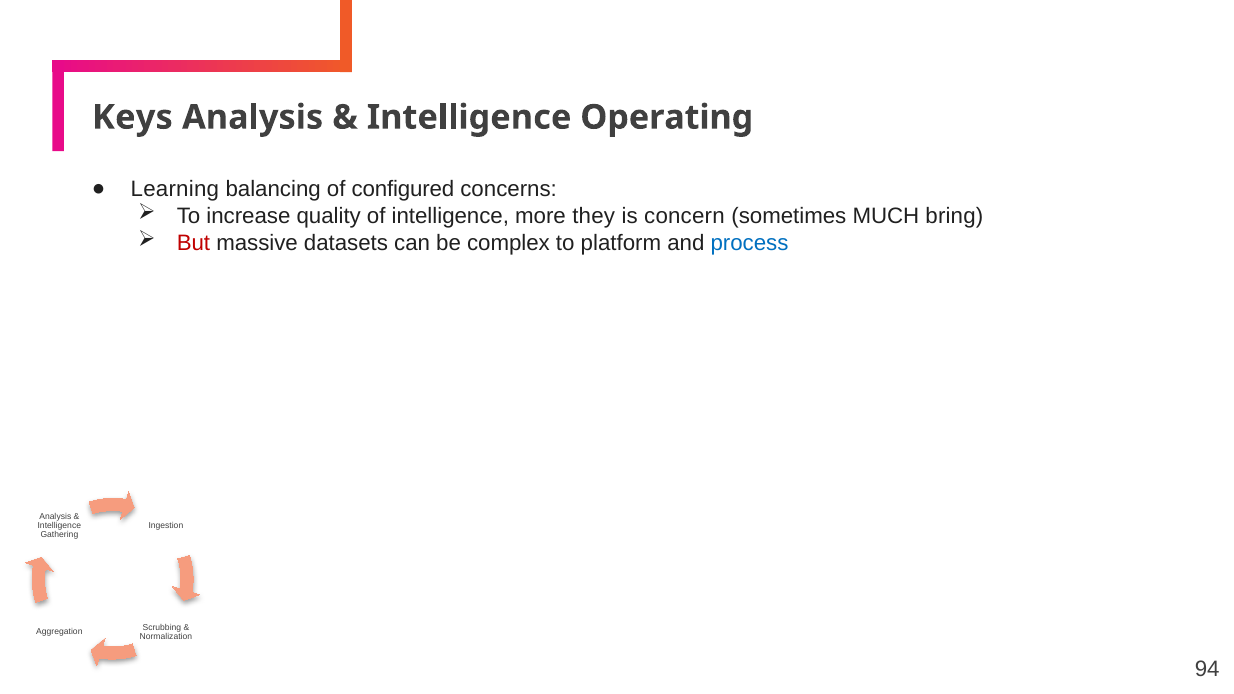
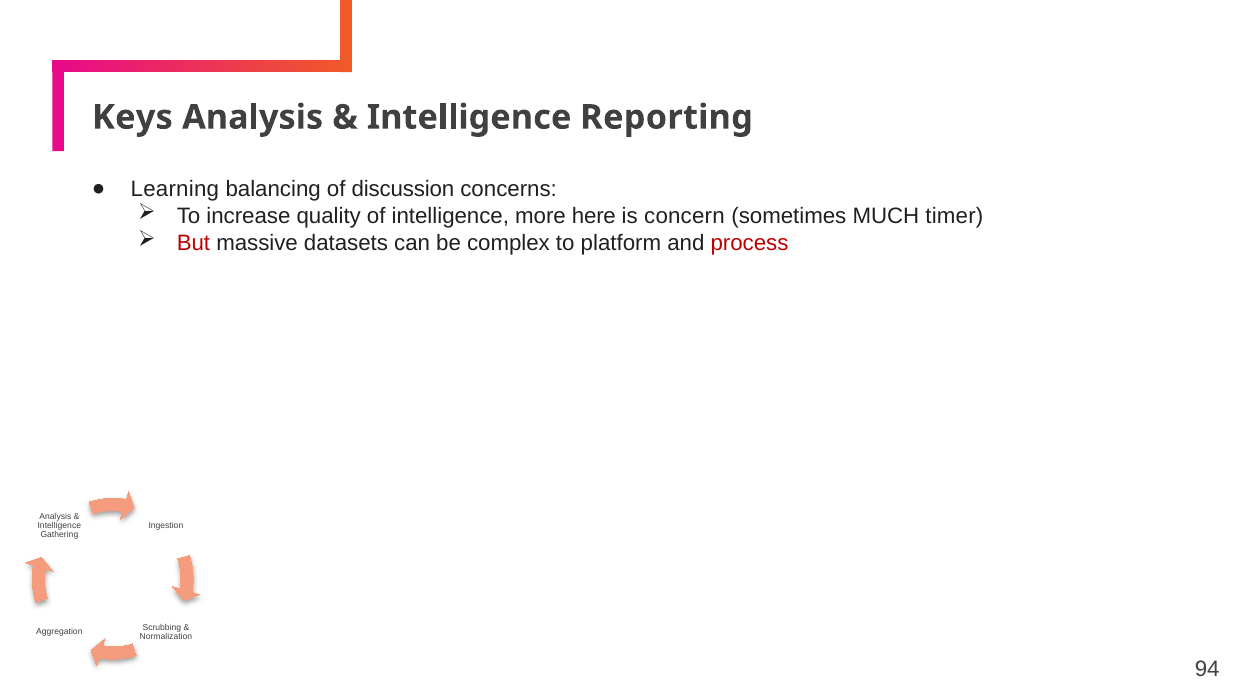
Operating: Operating -> Reporting
configured: configured -> discussion
they: they -> here
bring: bring -> timer
process colour: blue -> red
